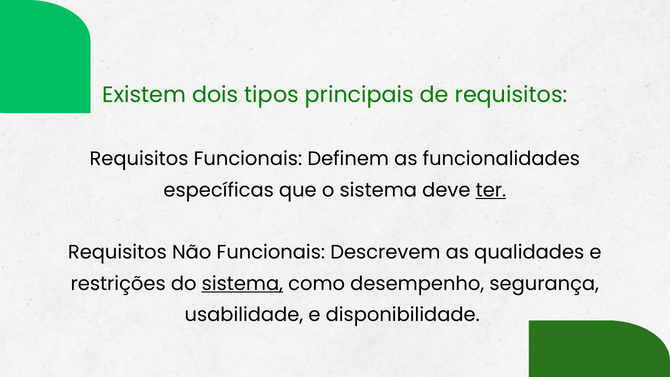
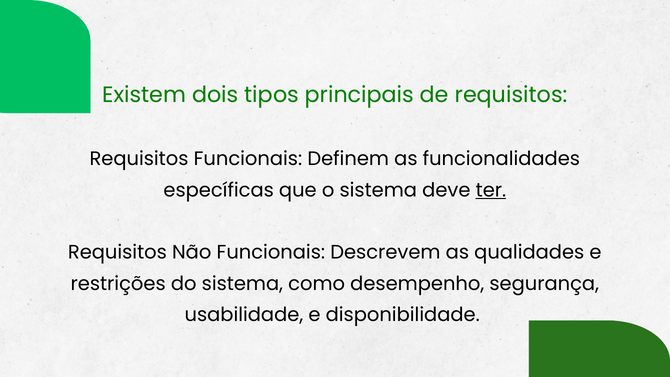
sistema at (242, 284) underline: present -> none
